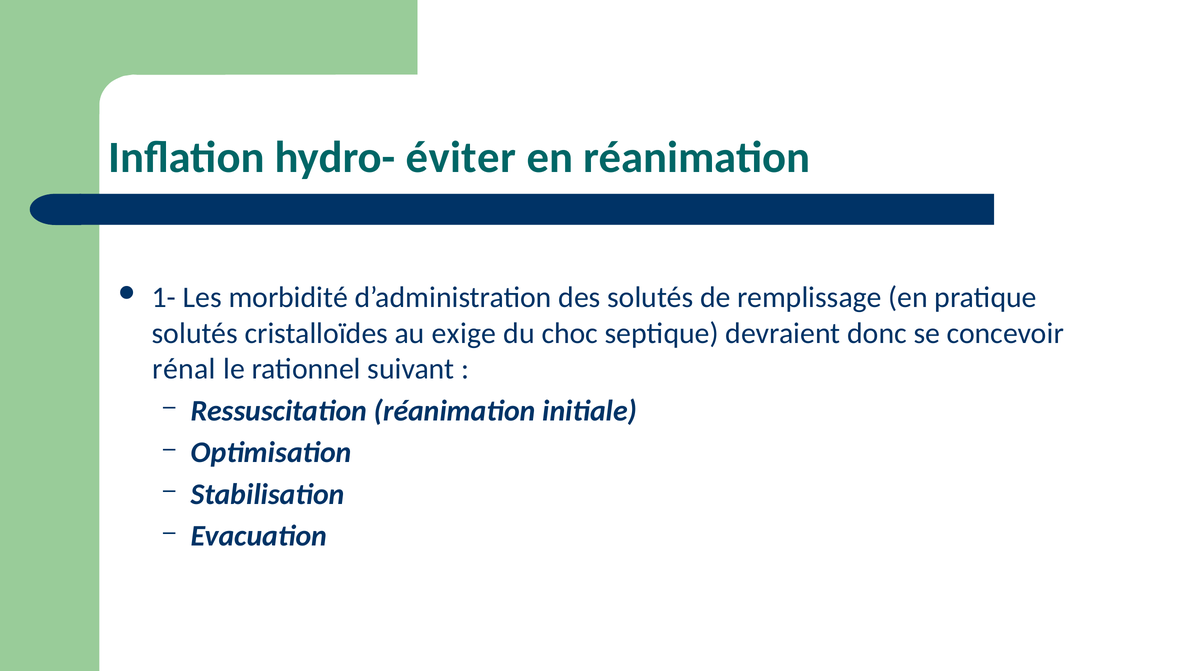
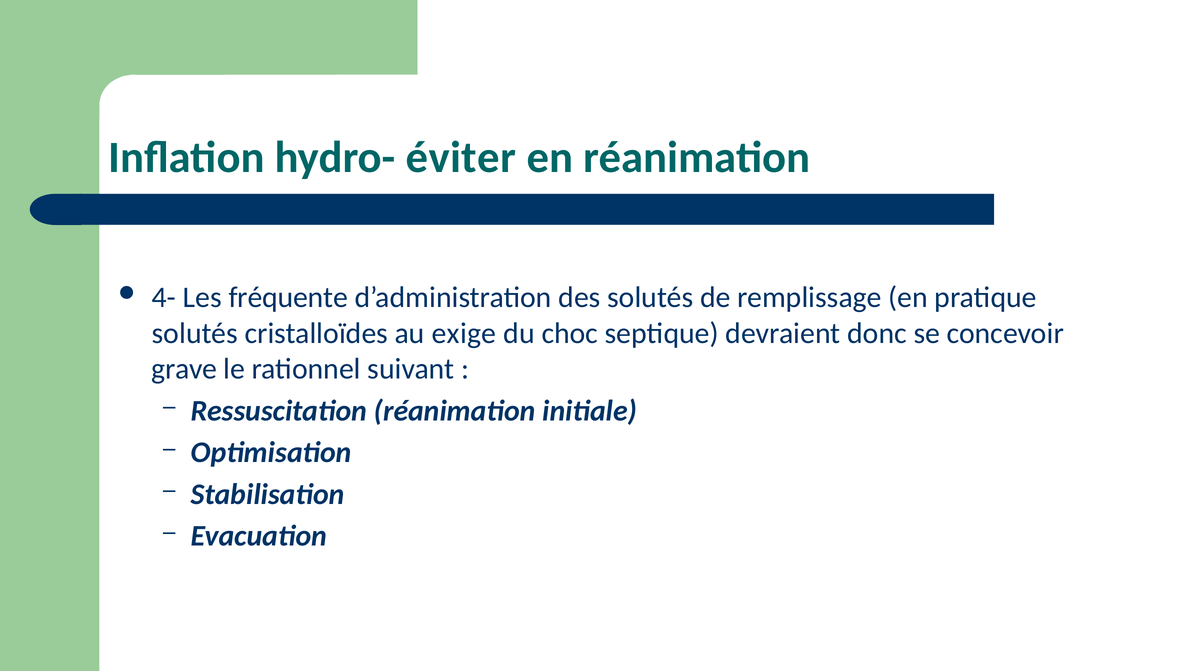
1-: 1- -> 4-
morbidité: morbidité -> fréquente
rénal: rénal -> grave
